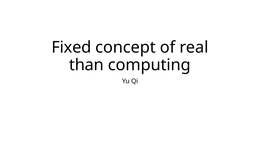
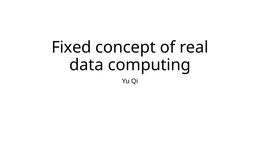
than: than -> data
